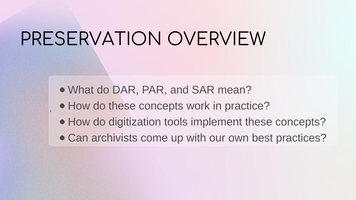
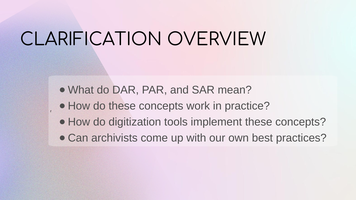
PRESERVATION: PRESERVATION -> CLARIFICATION
